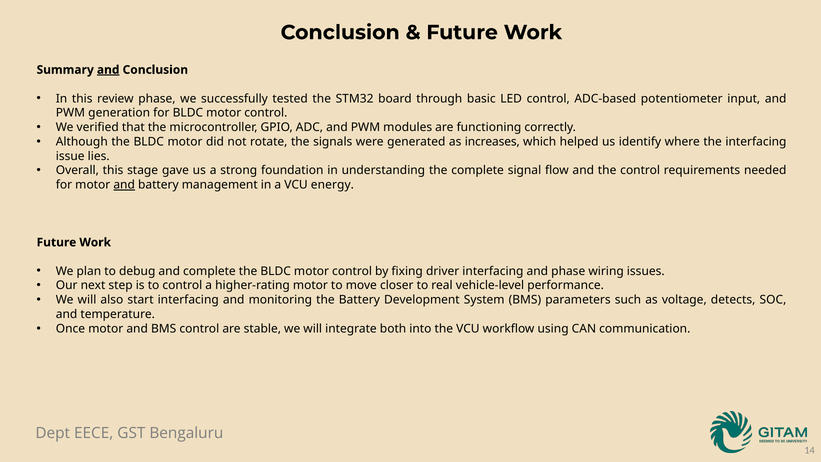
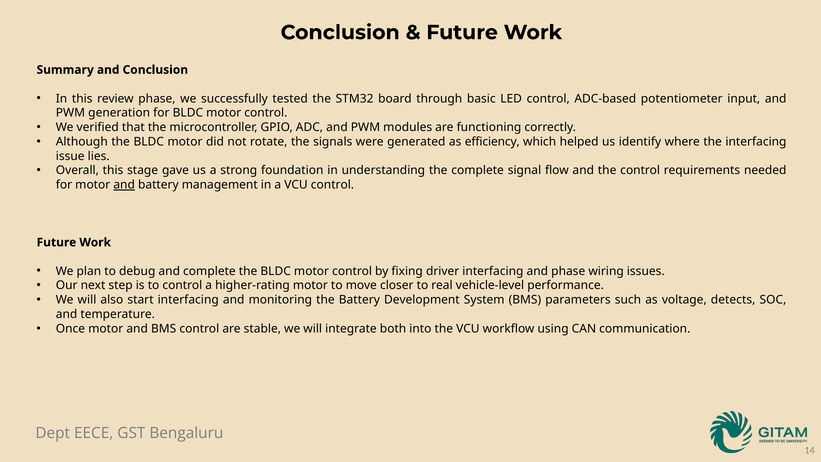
and at (108, 70) underline: present -> none
increases: increases -> efficiency
VCU energy: energy -> control
